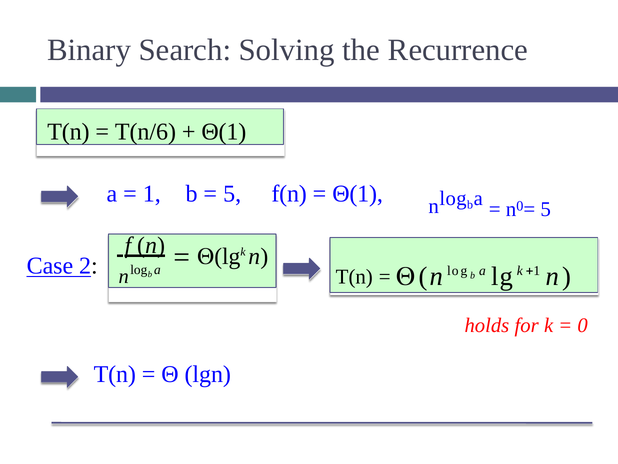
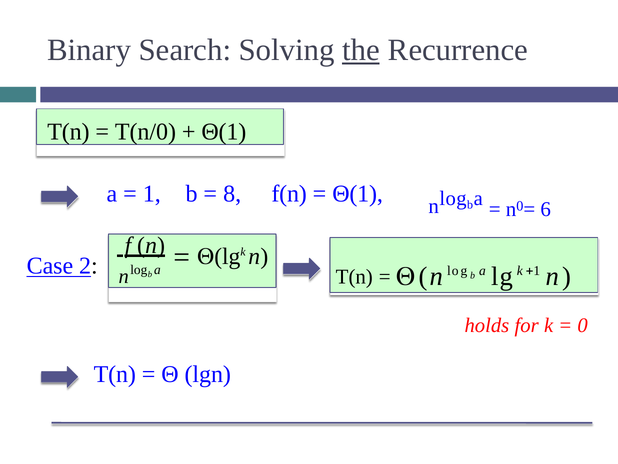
the underline: none -> present
T(n/6: T(n/6 -> T(n/0
5 at (232, 193): 5 -> 8
n0= 5: 5 -> 6
